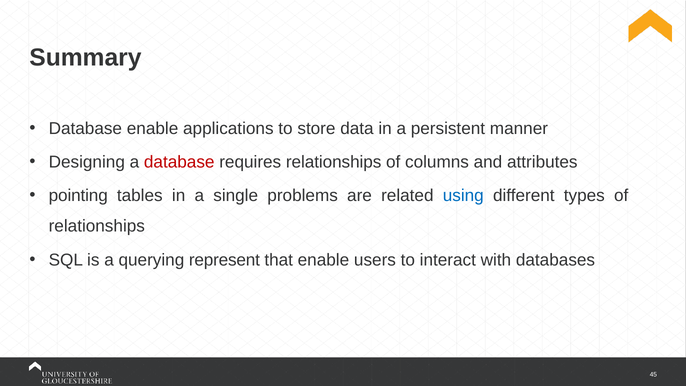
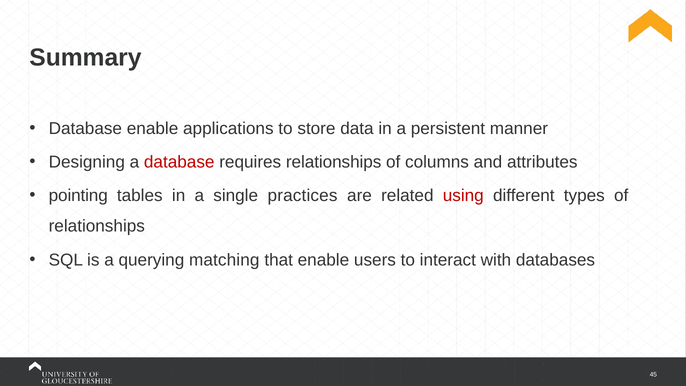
problems: problems -> practices
using colour: blue -> red
represent: represent -> matching
